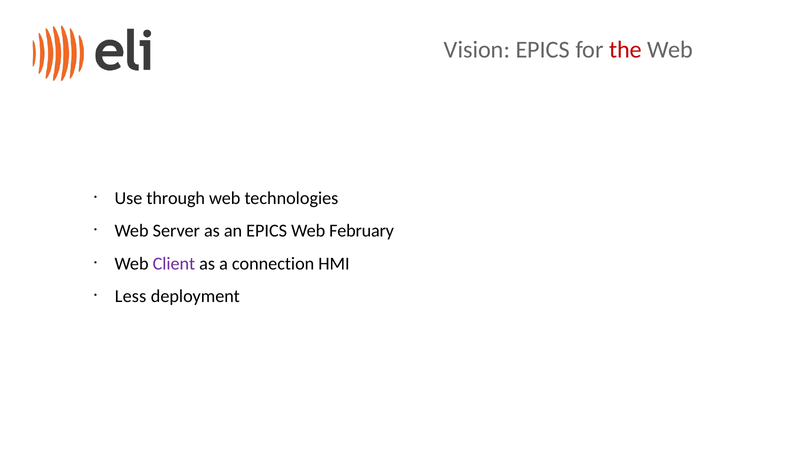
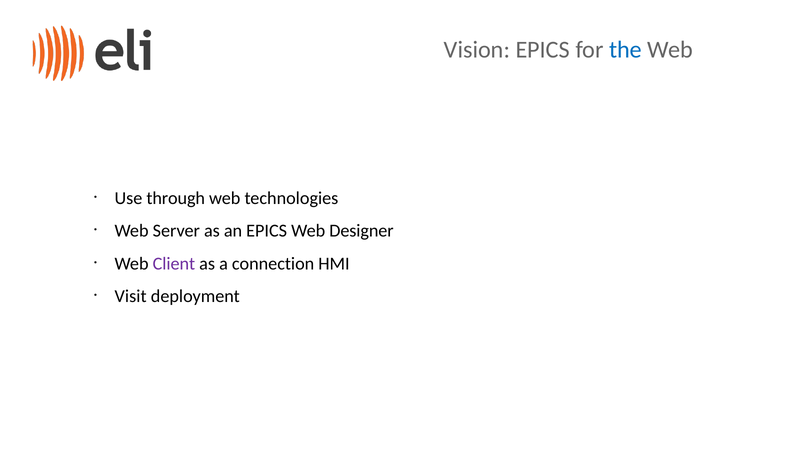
the colour: red -> blue
February: February -> Designer
Less: Less -> Visit
